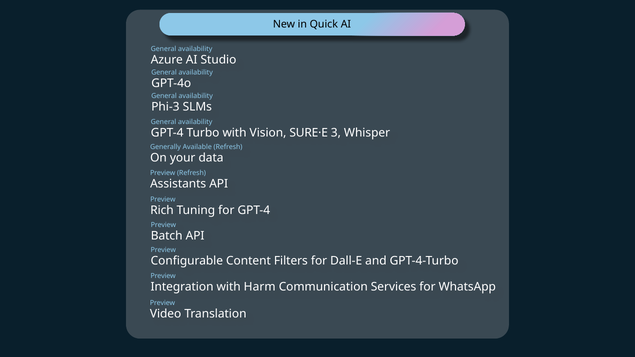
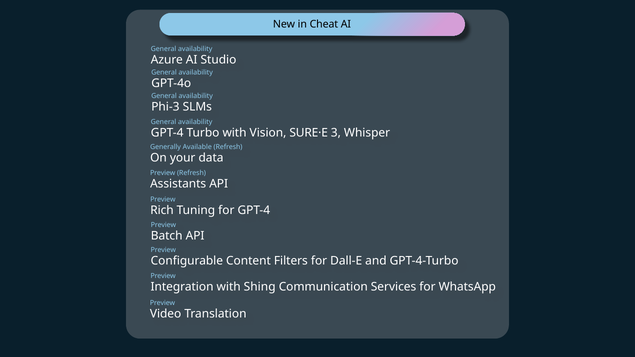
Quick: Quick -> Cheat
Harm: Harm -> Shing
